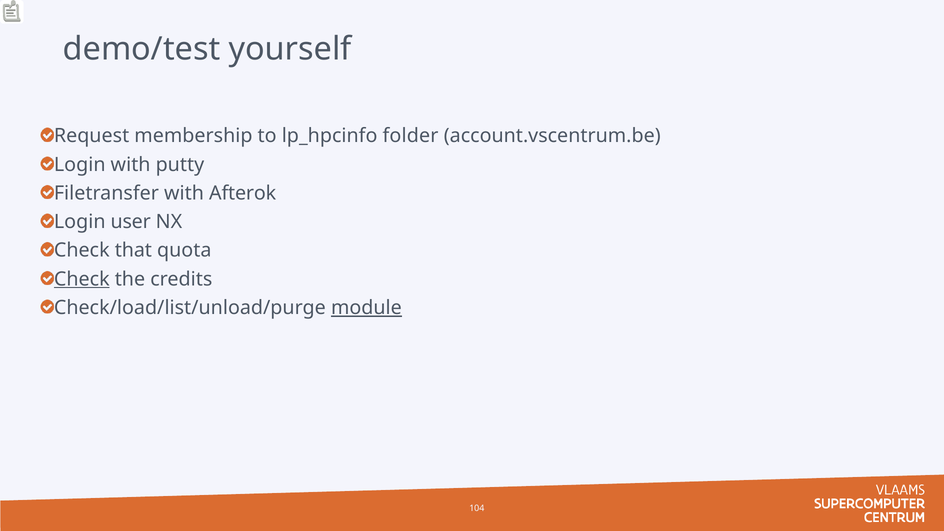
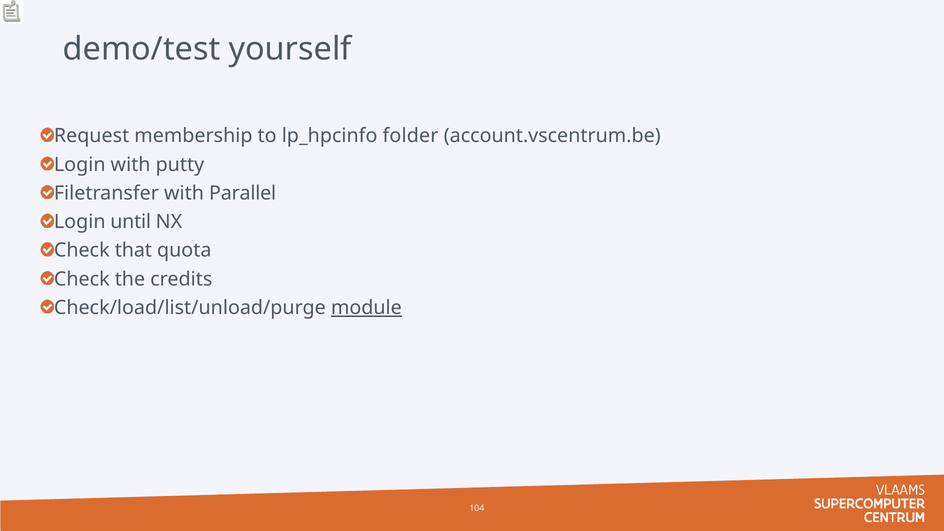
Afterok: Afterok -> Parallel
user: user -> until
Check at (82, 279) underline: present -> none
